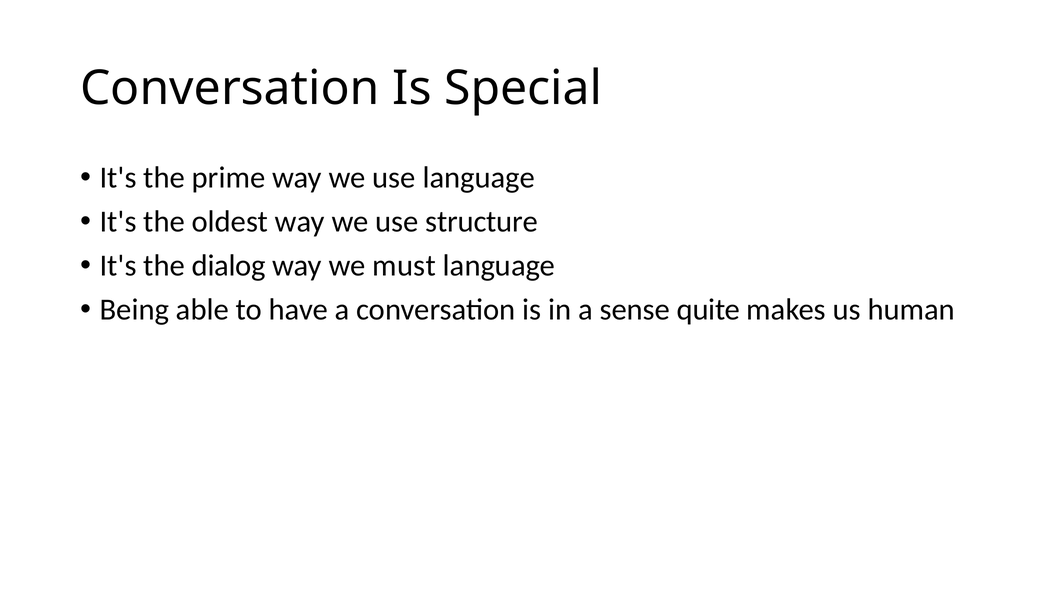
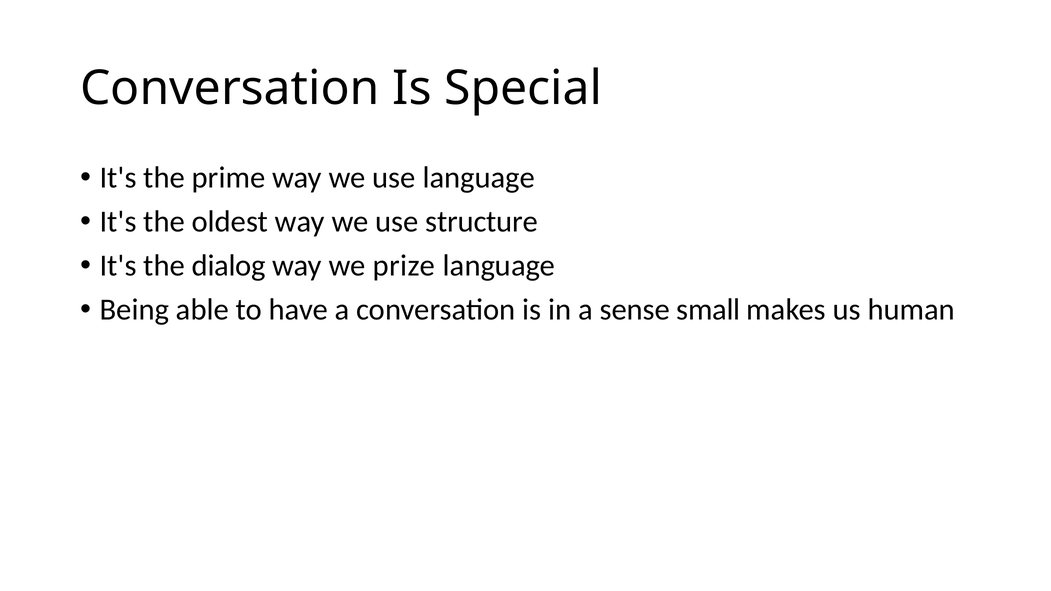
must: must -> prize
quite: quite -> small
